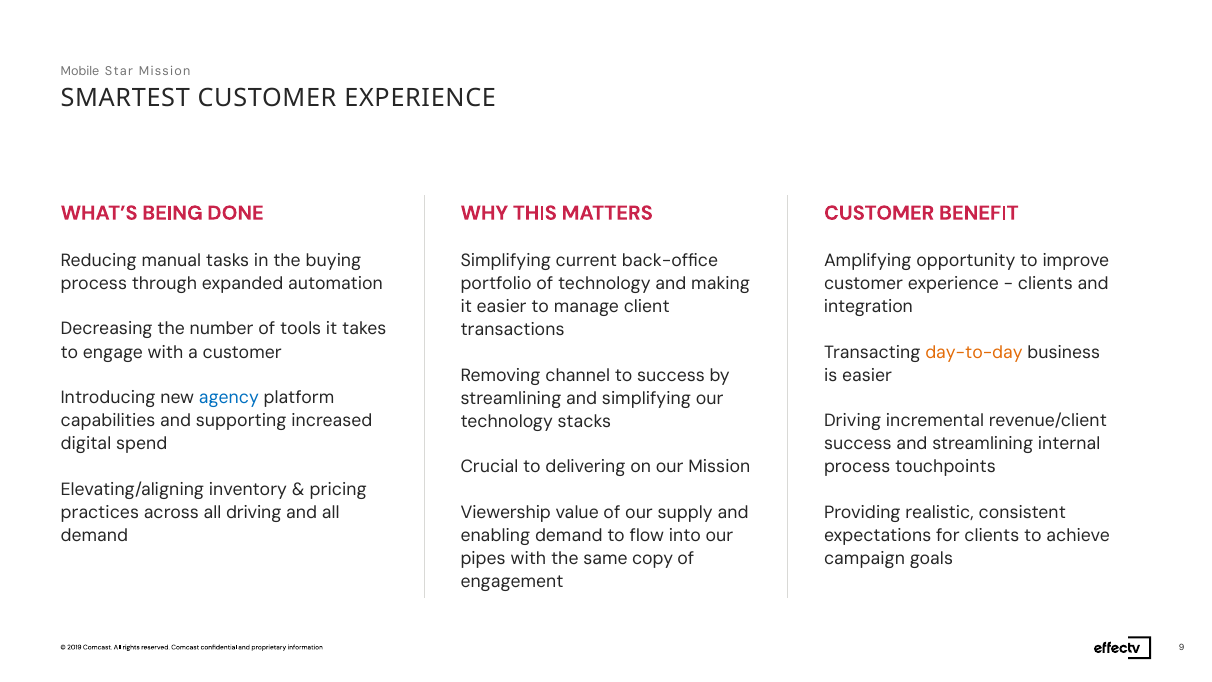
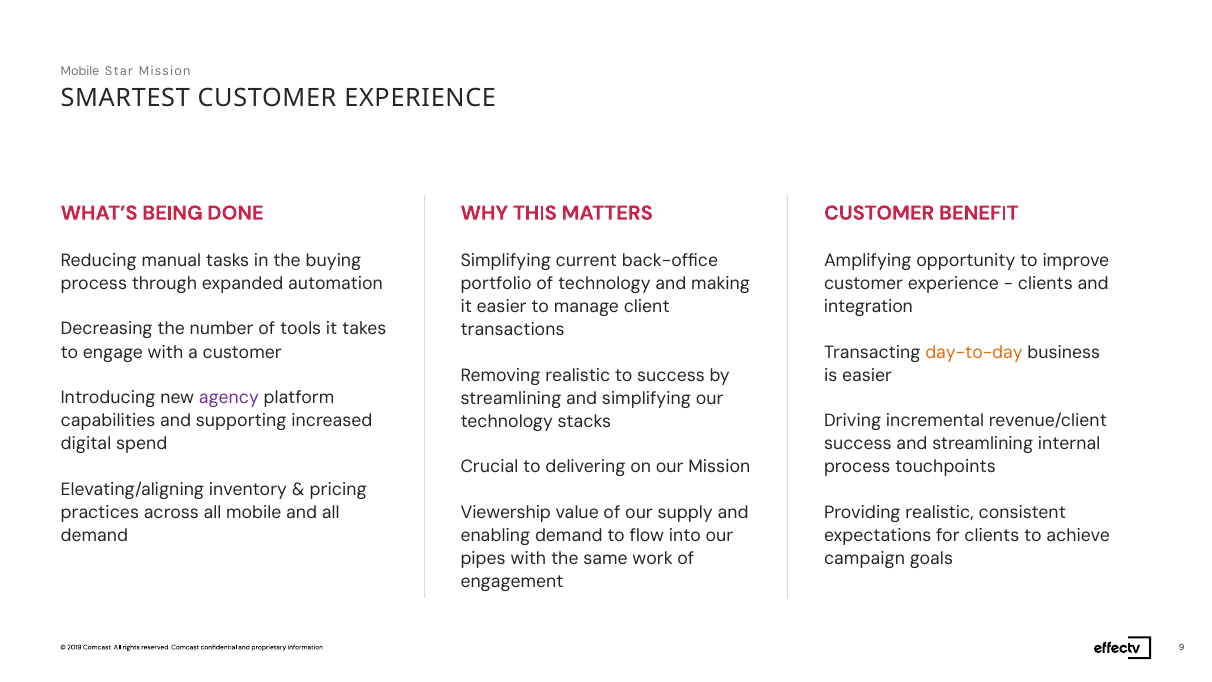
Removing channel: channel -> realistic
agency colour: blue -> purple
all driving: driving -> mobile
copy: copy -> work
